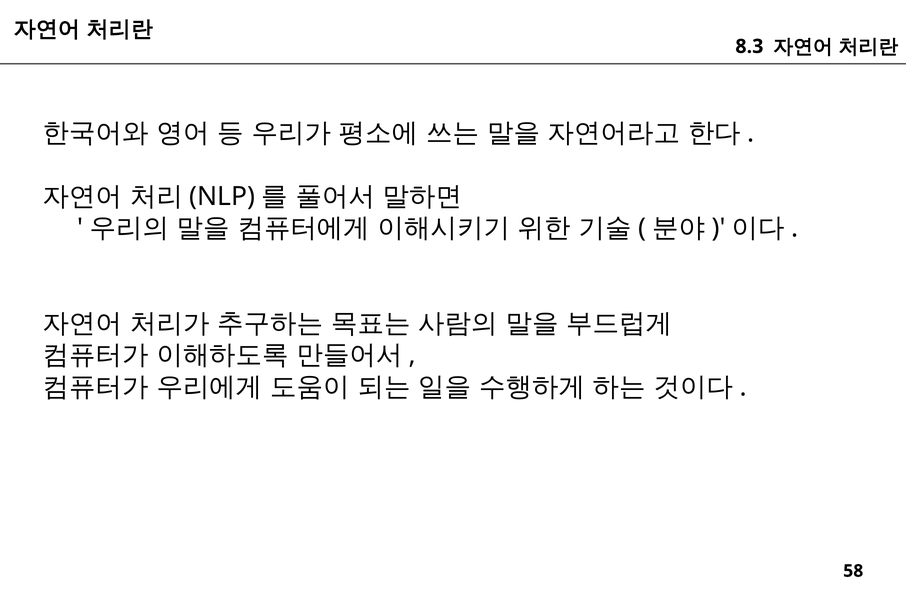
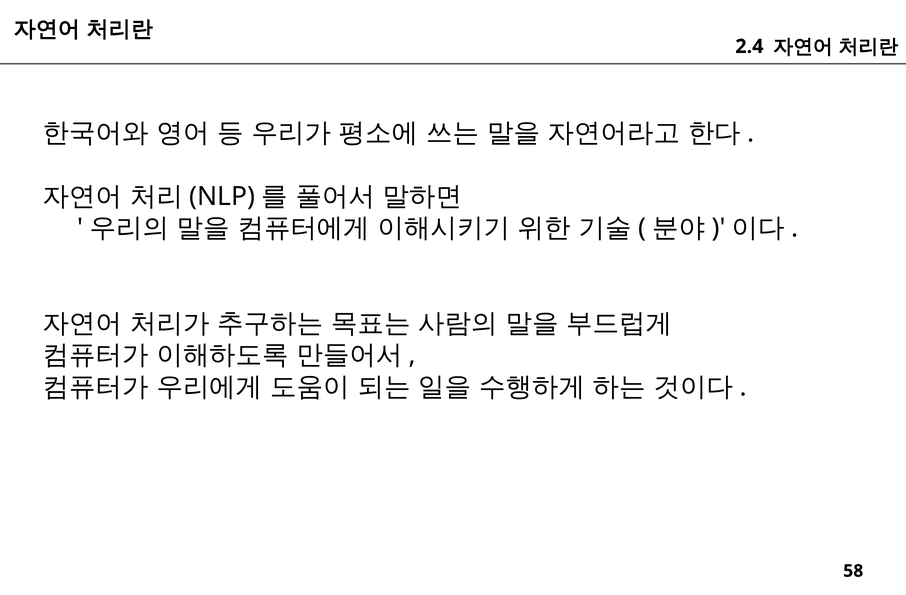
8.3: 8.3 -> 2.4
